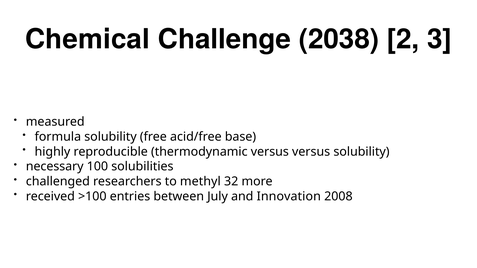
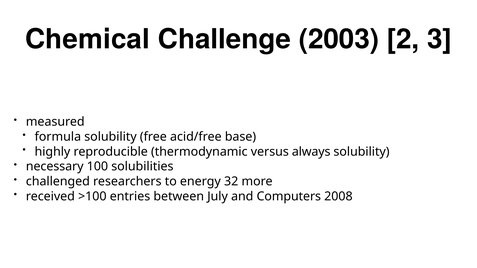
2038: 2038 -> 2003
versus versus: versus -> always
methyl: methyl -> energy
Innovation: Innovation -> Computers
